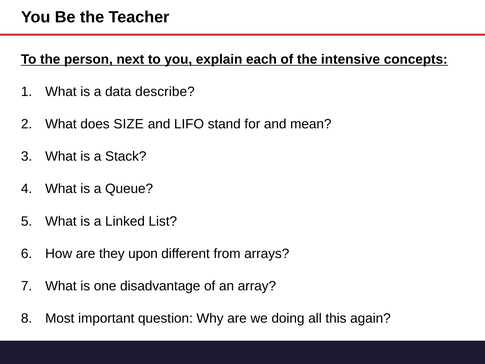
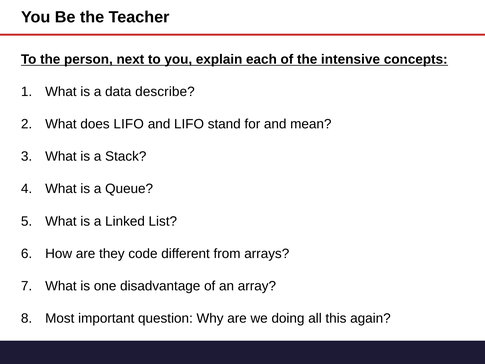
does SIZE: SIZE -> LIFO
upon: upon -> code
